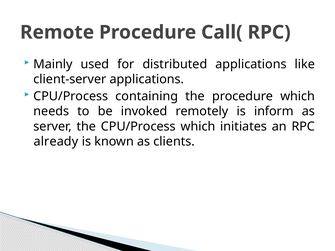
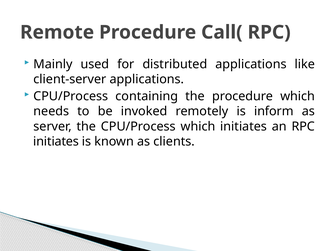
already at (56, 142): already -> initiates
